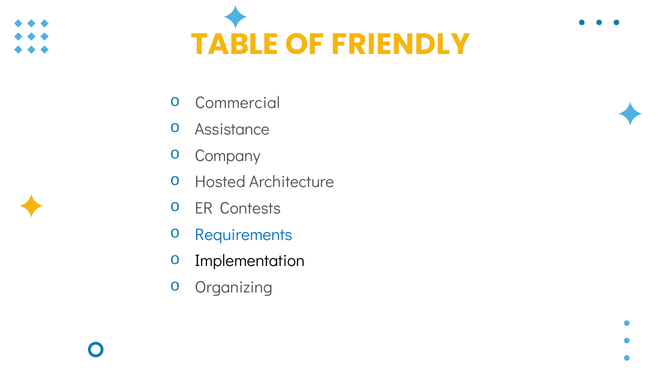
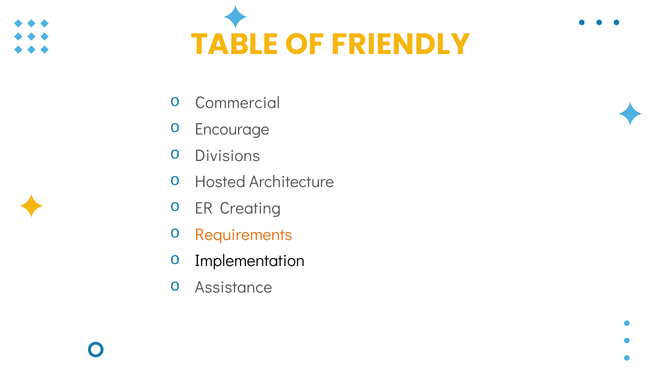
Assistance: Assistance -> Encourage
Company: Company -> Divisions
Contests: Contests -> Creating
Requirements colour: blue -> orange
Organizing: Organizing -> Assistance
